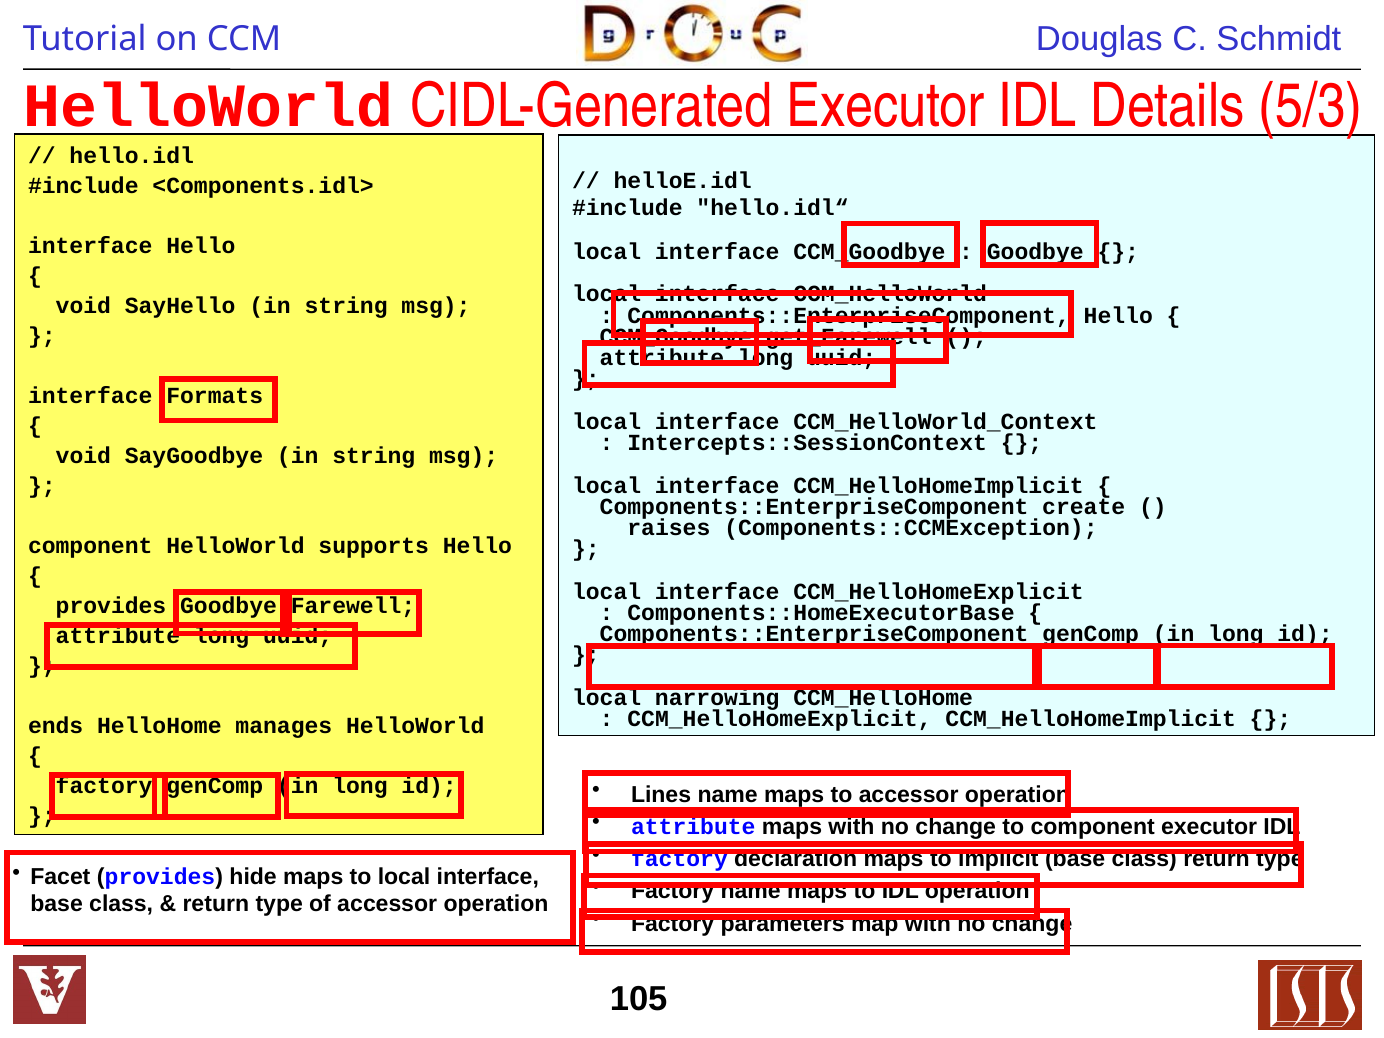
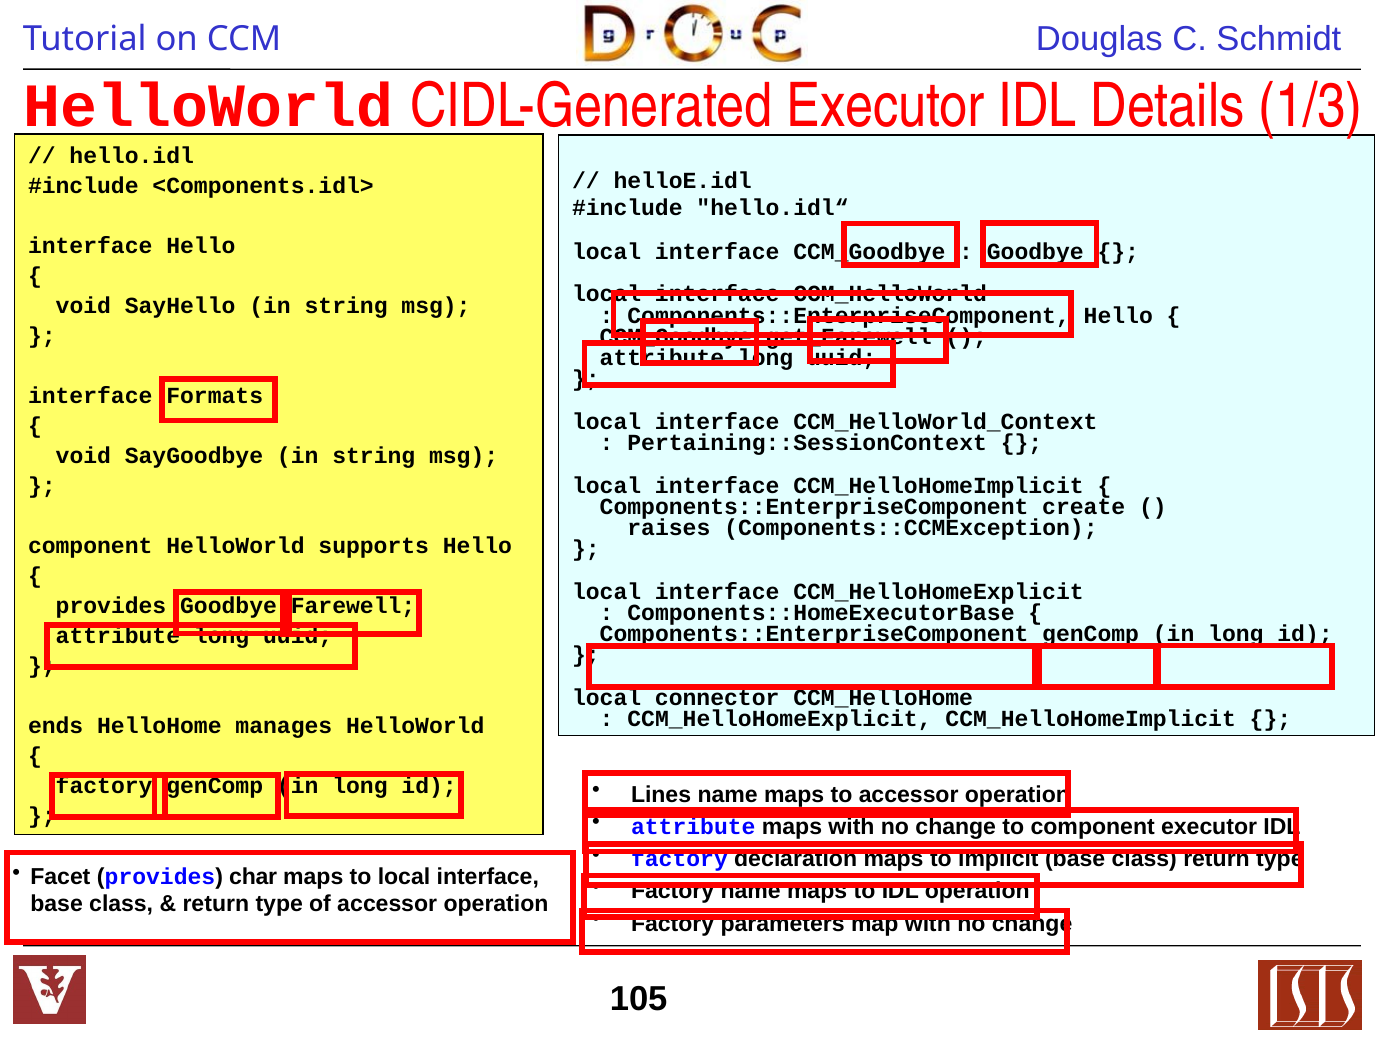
5/3: 5/3 -> 1/3
Intercepts::SessionContext: Intercepts::SessionContext -> Pertaining::SessionContext
narrowing: narrowing -> connector
hide: hide -> char
